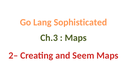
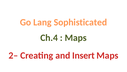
Ch.3: Ch.3 -> Ch.4
Seem: Seem -> Insert
